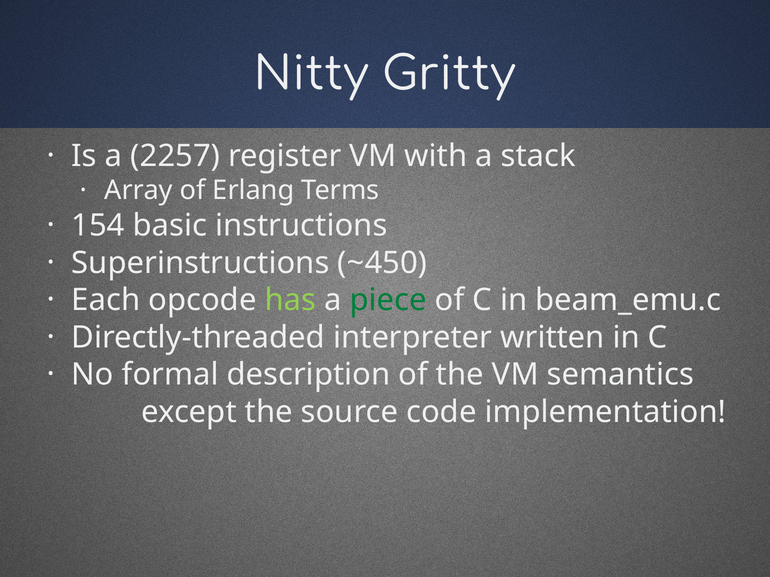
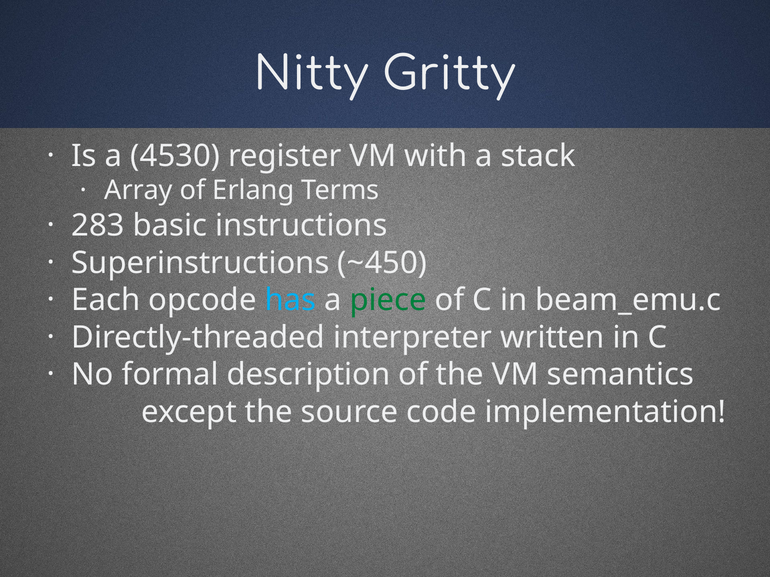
2257: 2257 -> 4530
154: 154 -> 283
has colour: light green -> light blue
